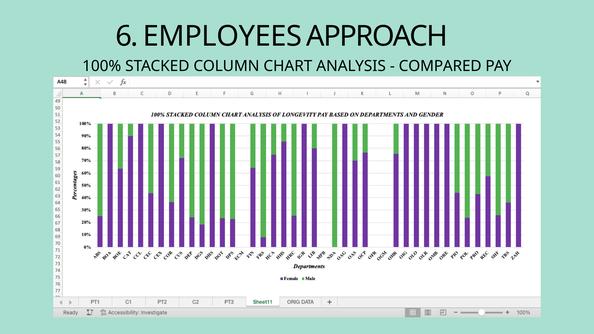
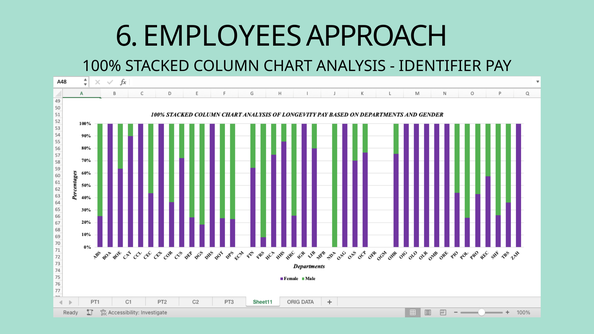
COMPARED: COMPARED -> IDENTIFIER
